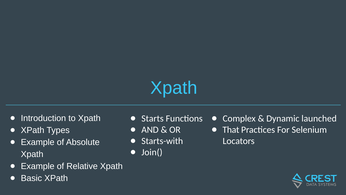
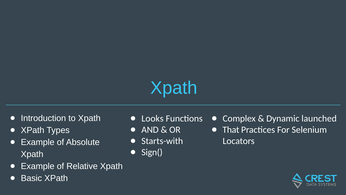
Starts: Starts -> Looks
Join(: Join( -> Sign(
